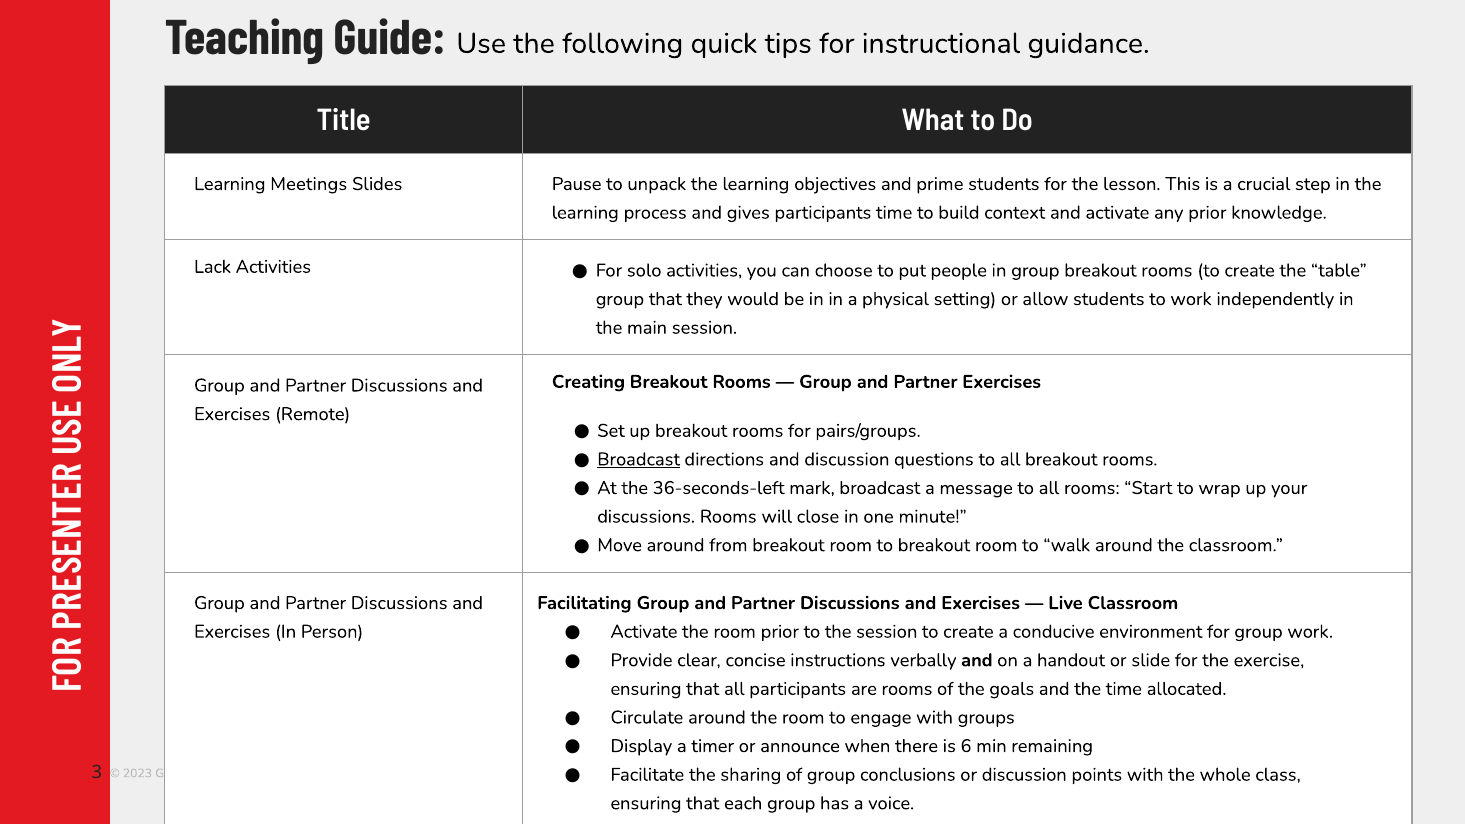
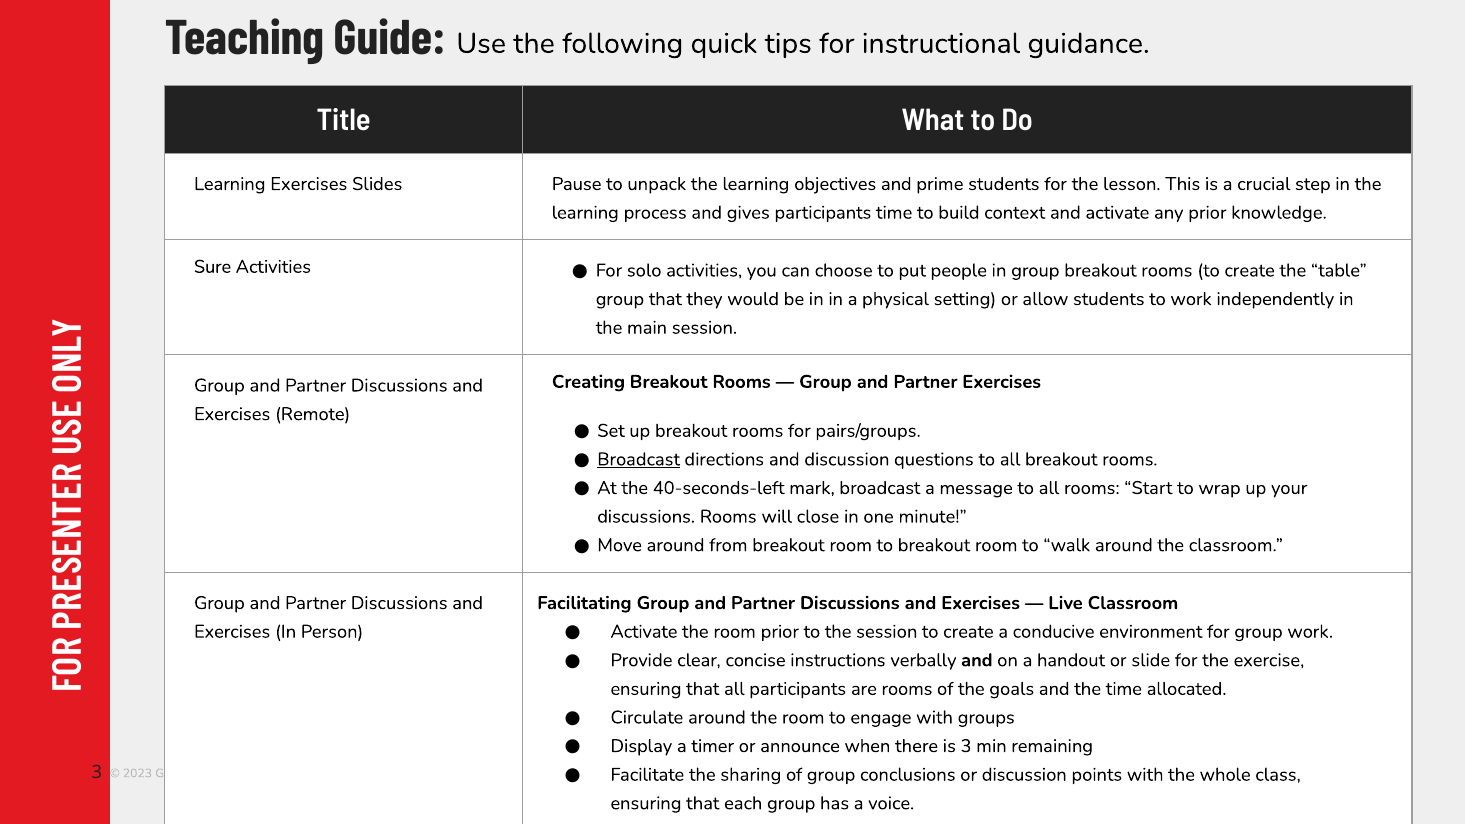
Learning Meetings: Meetings -> Exercises
Lack: Lack -> Sure
36-seconds-left: 36-seconds-left -> 40-seconds-left
is 6: 6 -> 3
